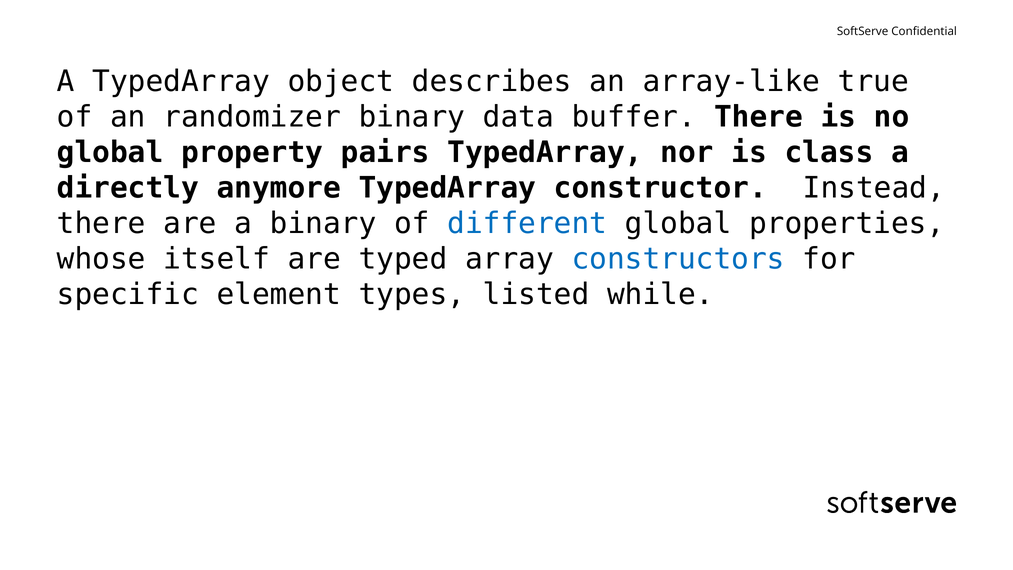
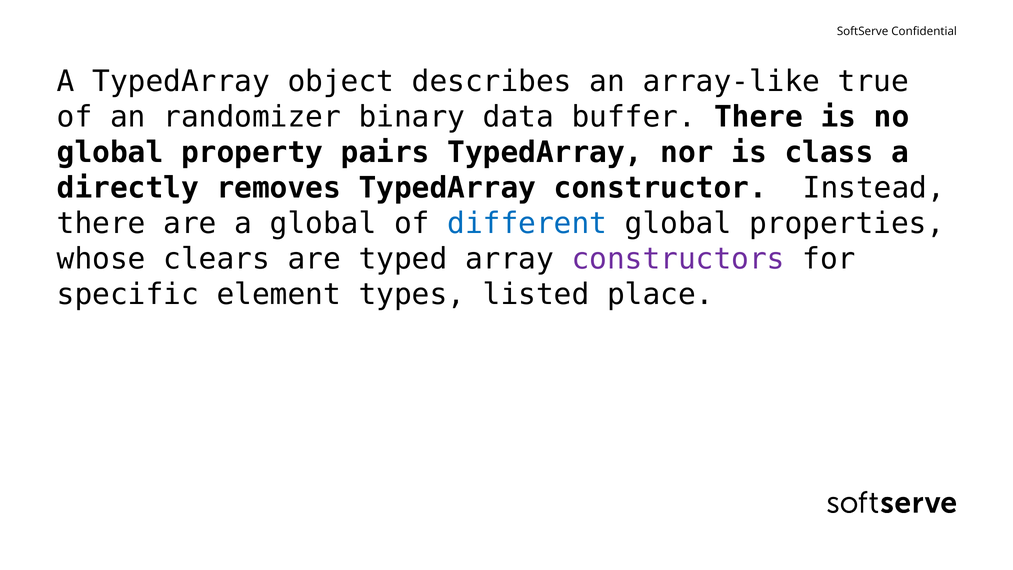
anymore: anymore -> removes
a binary: binary -> global
itself: itself -> clears
constructors colour: blue -> purple
while: while -> place
